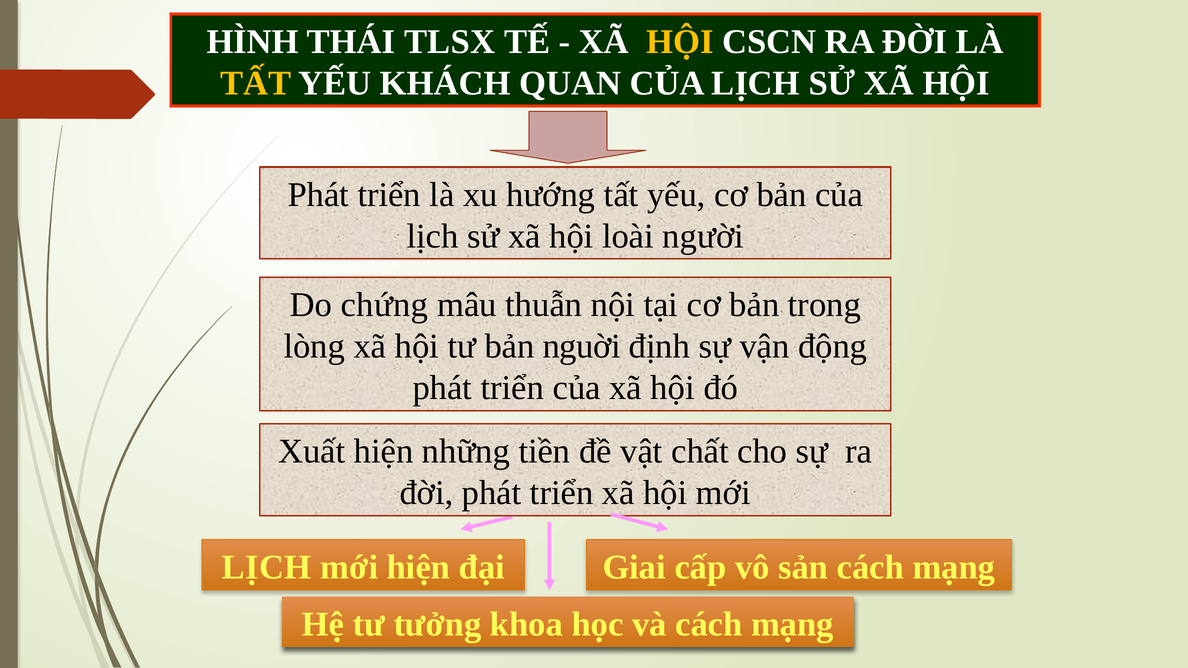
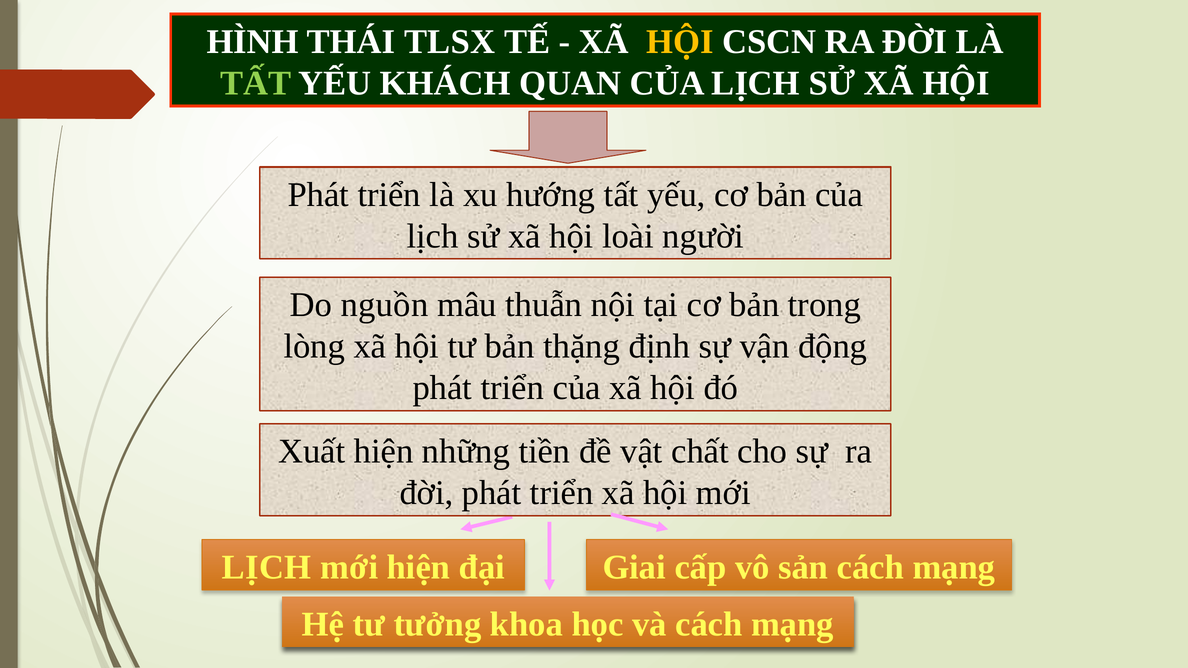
TẤT at (256, 83) colour: yellow -> light green
chứng: chứng -> nguồn
nguời: nguời -> thặng
